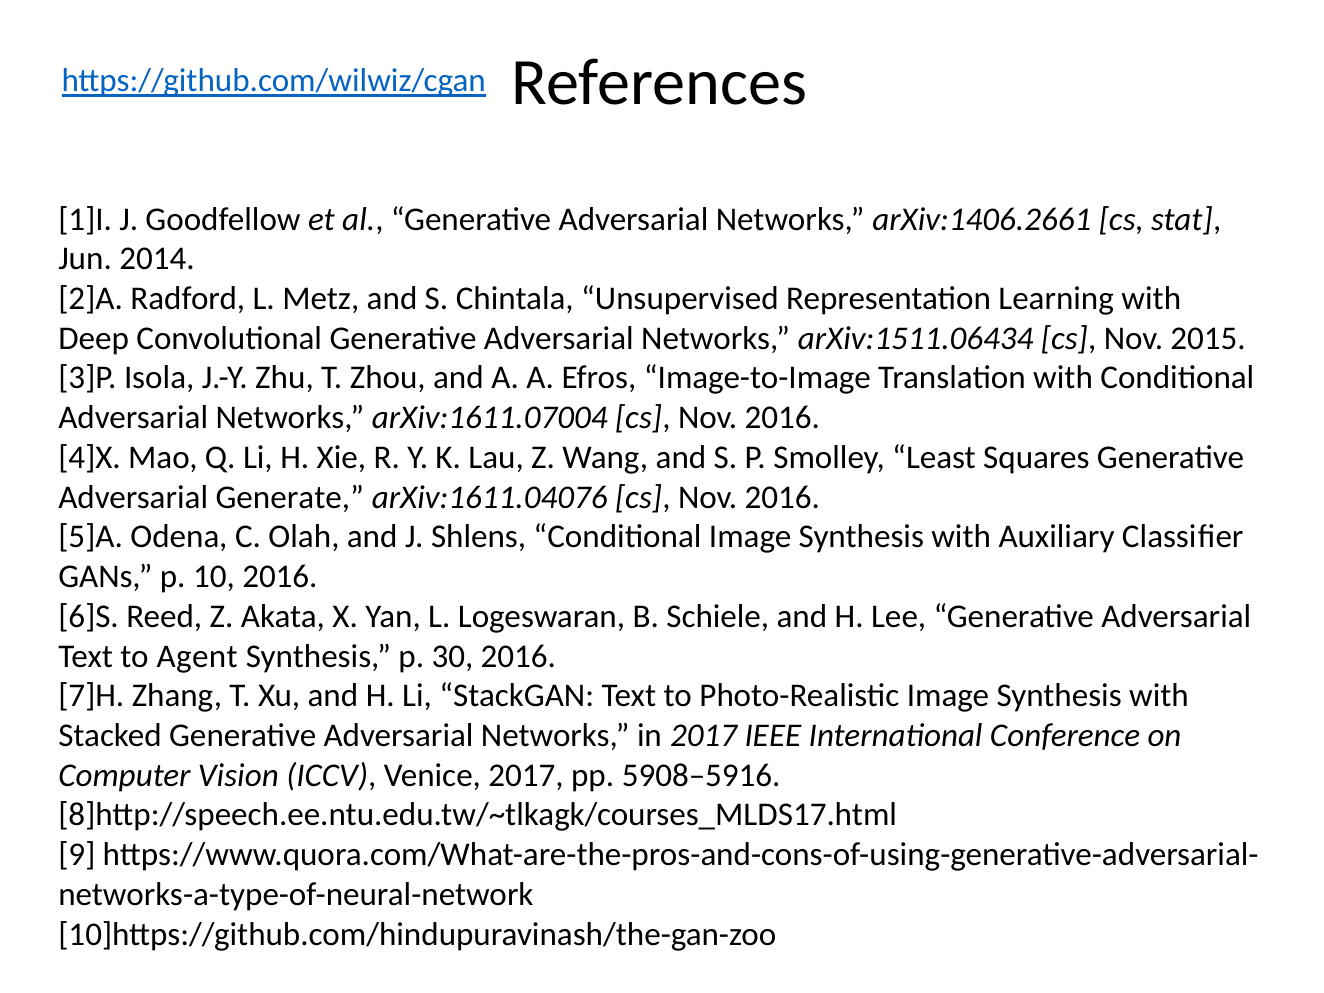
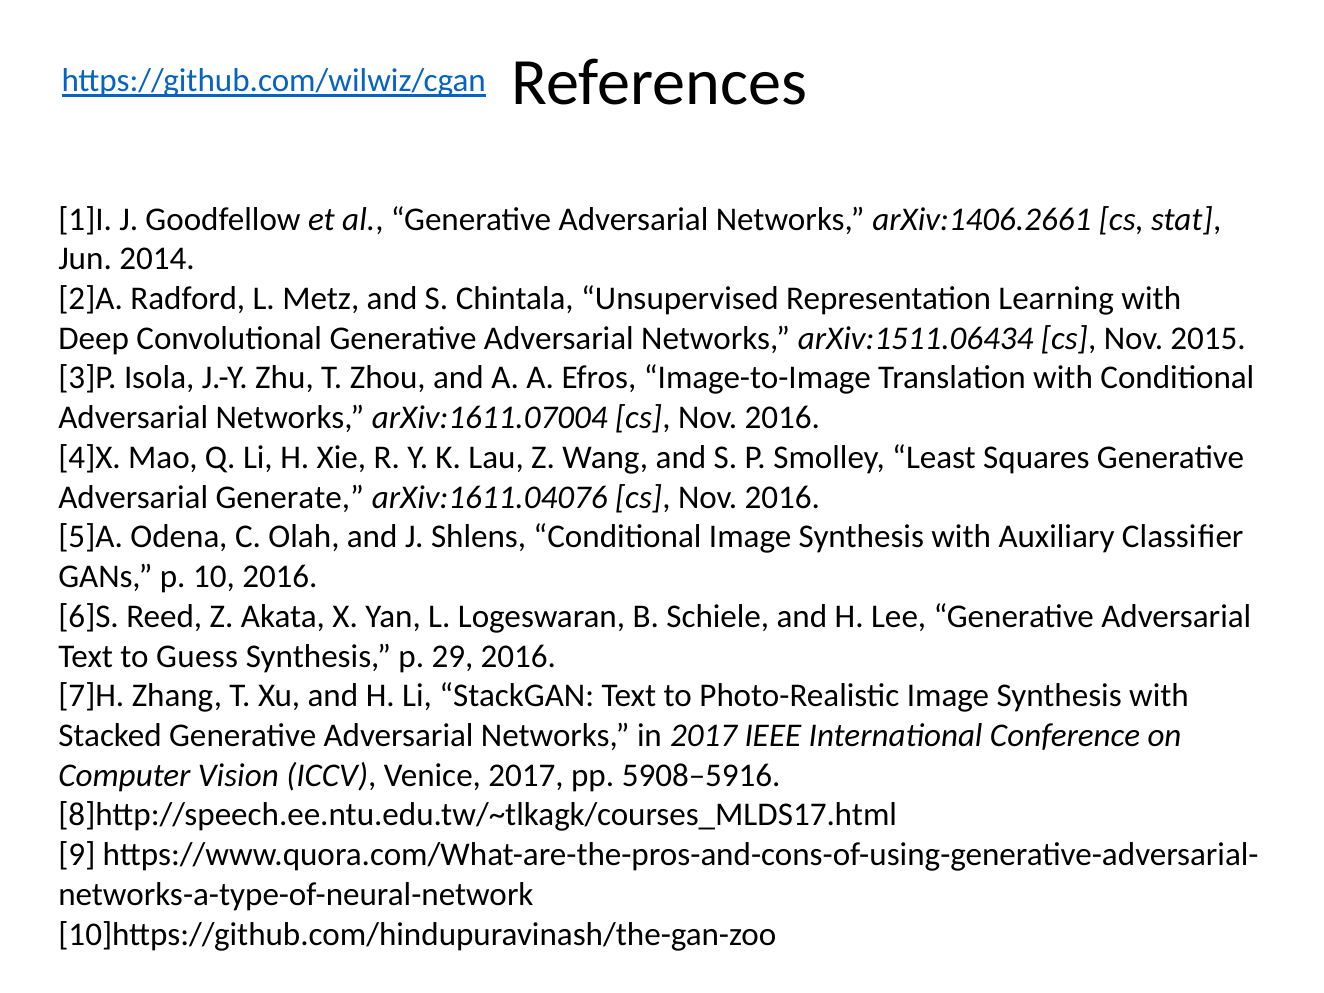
Agent: Agent -> Guess
30: 30 -> 29
